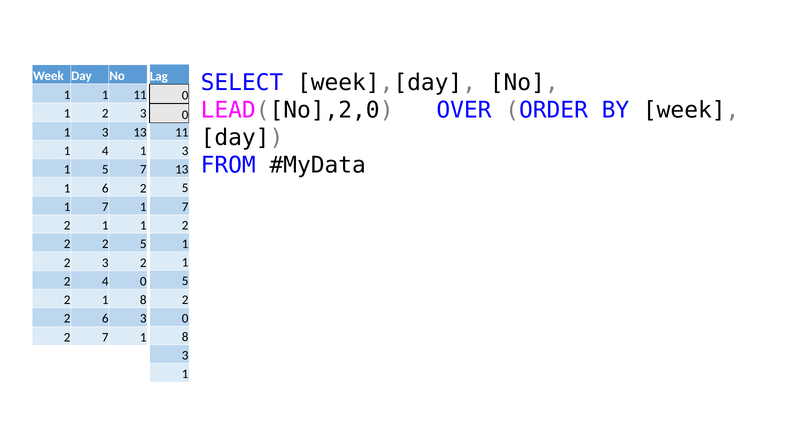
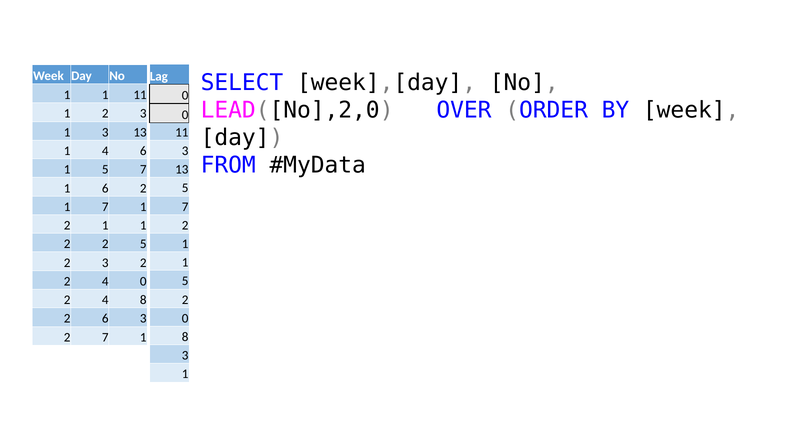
4 1: 1 -> 6
1 at (105, 300): 1 -> 4
